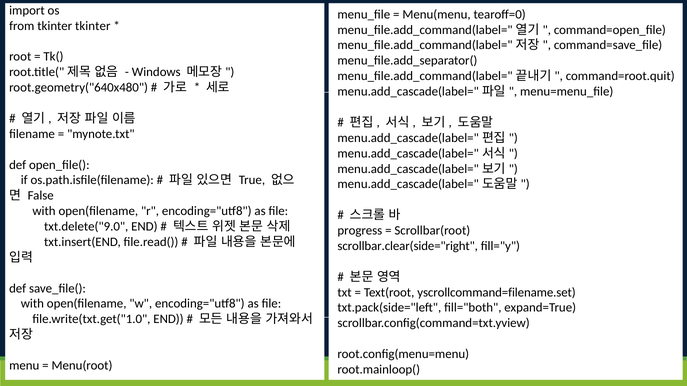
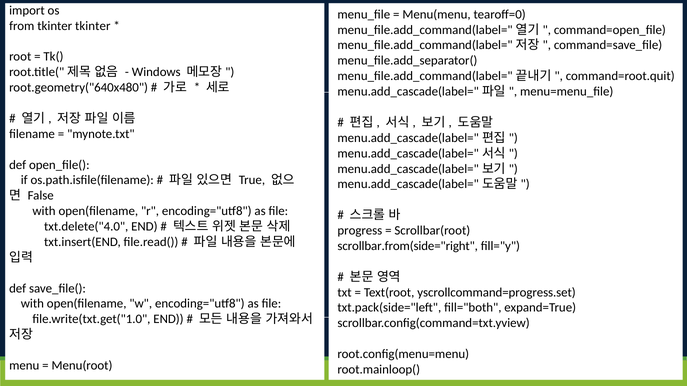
txt.delete("9.0: txt.delete("9.0 -> txt.delete("4.0
scrollbar.clear(side="right: scrollbar.clear(side="right -> scrollbar.from(side="right
yscrollcommand=filename.set: yscrollcommand=filename.set -> yscrollcommand=progress.set
